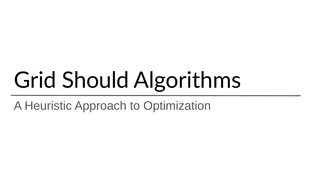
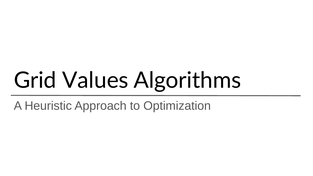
Should: Should -> Values
